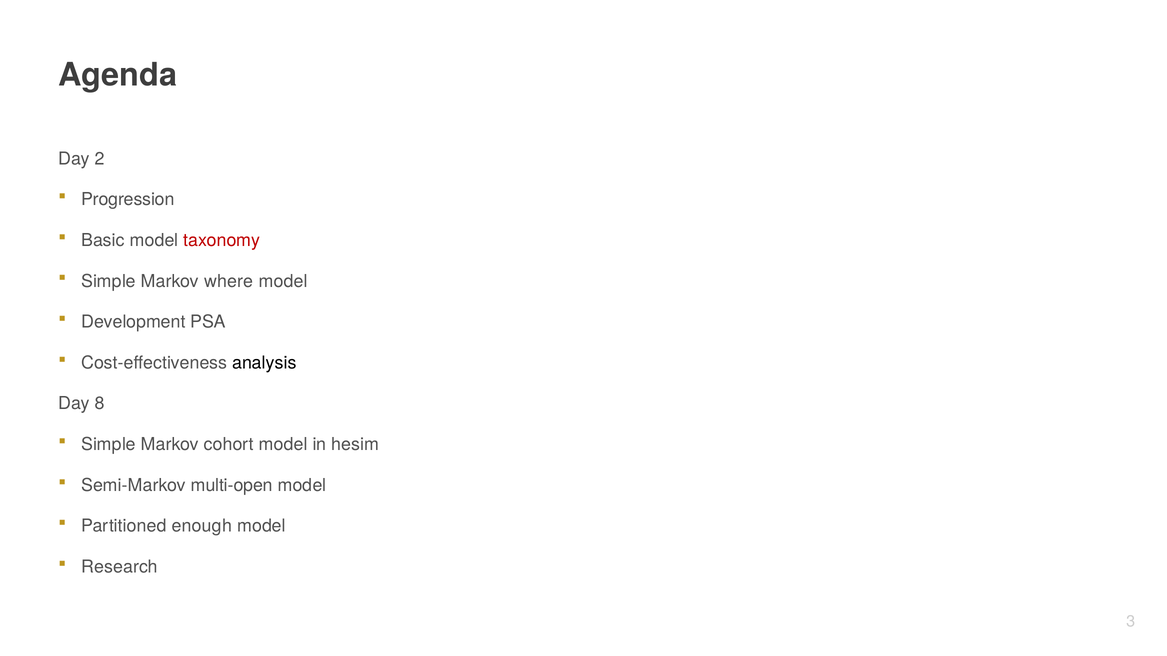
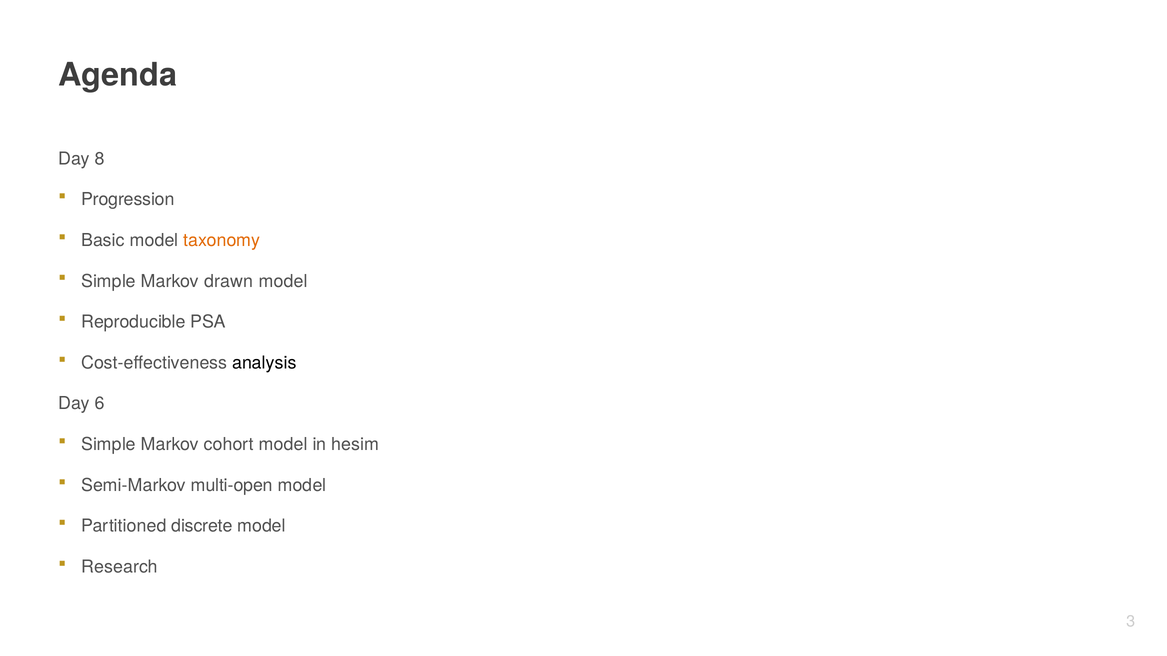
2: 2 -> 8
taxonomy colour: red -> orange
where: where -> drawn
Development: Development -> Reproducible
8: 8 -> 6
enough: enough -> discrete
